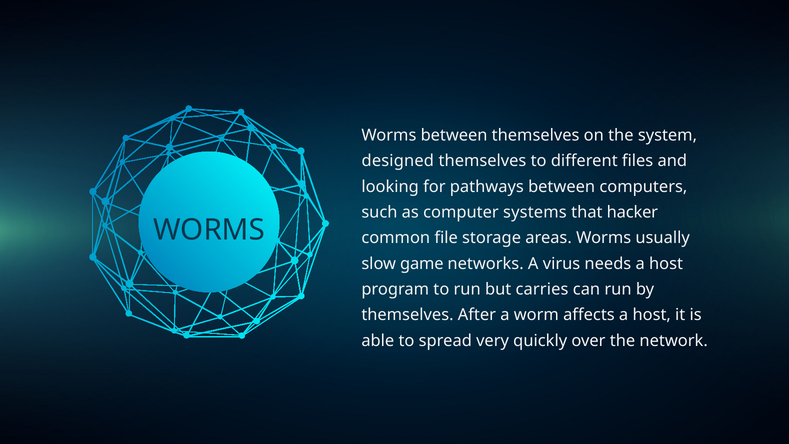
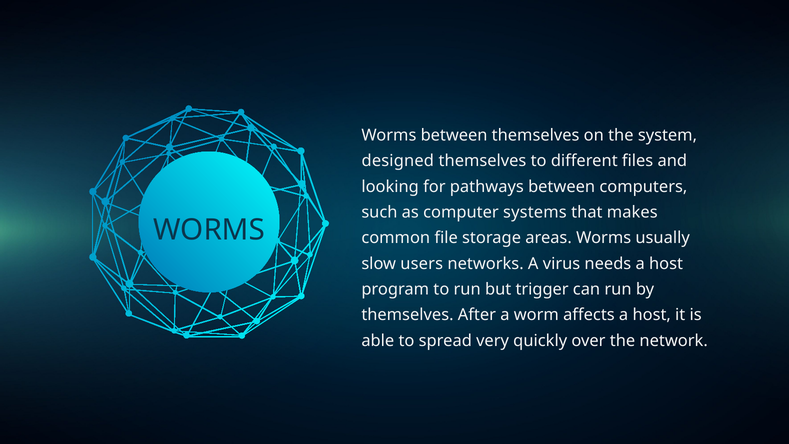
hacker: hacker -> makes
game: game -> users
carries: carries -> trigger
